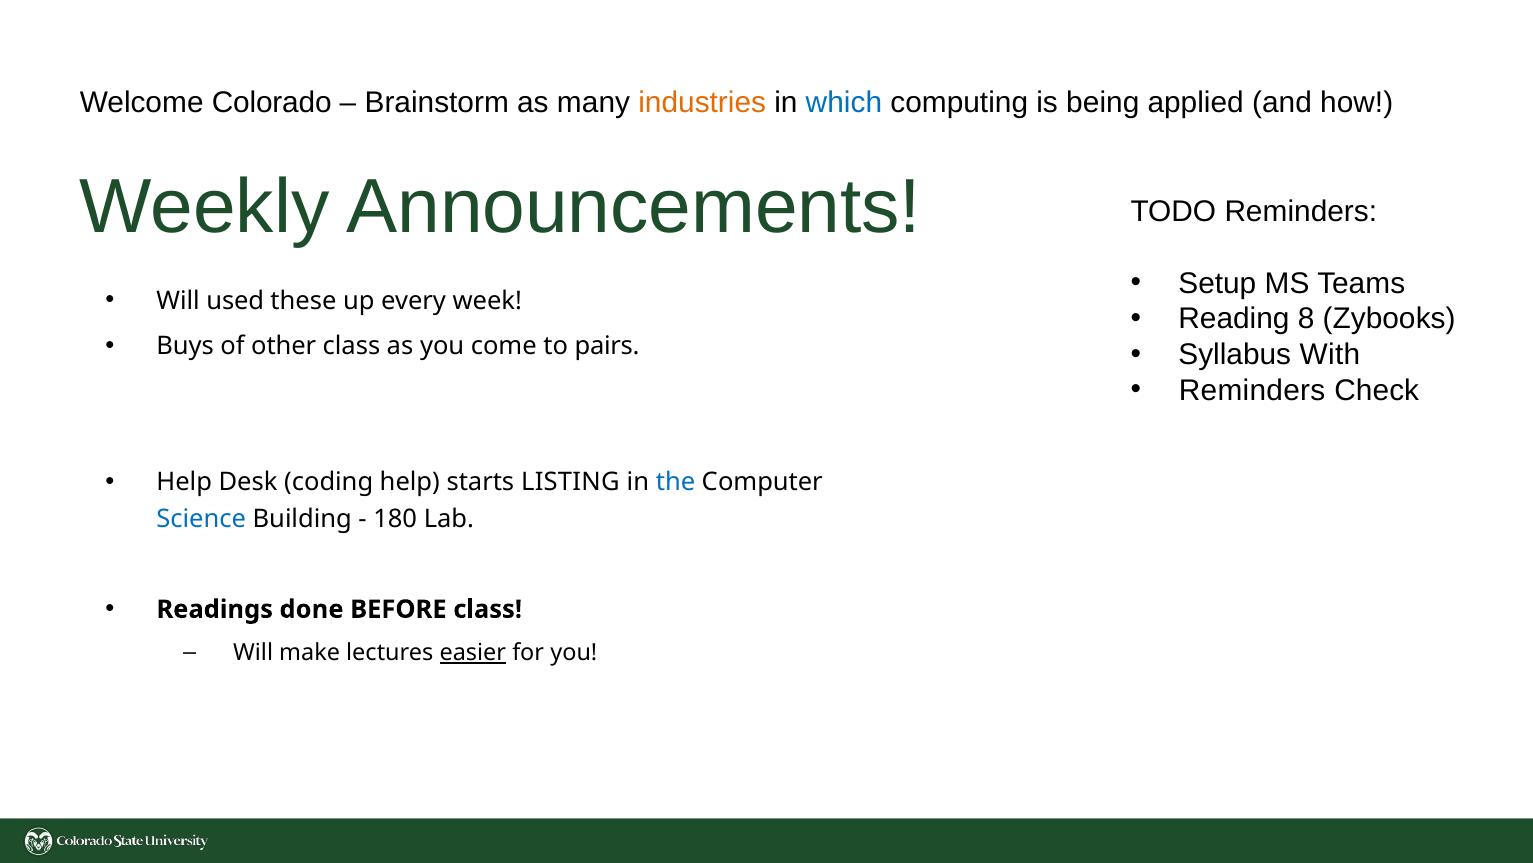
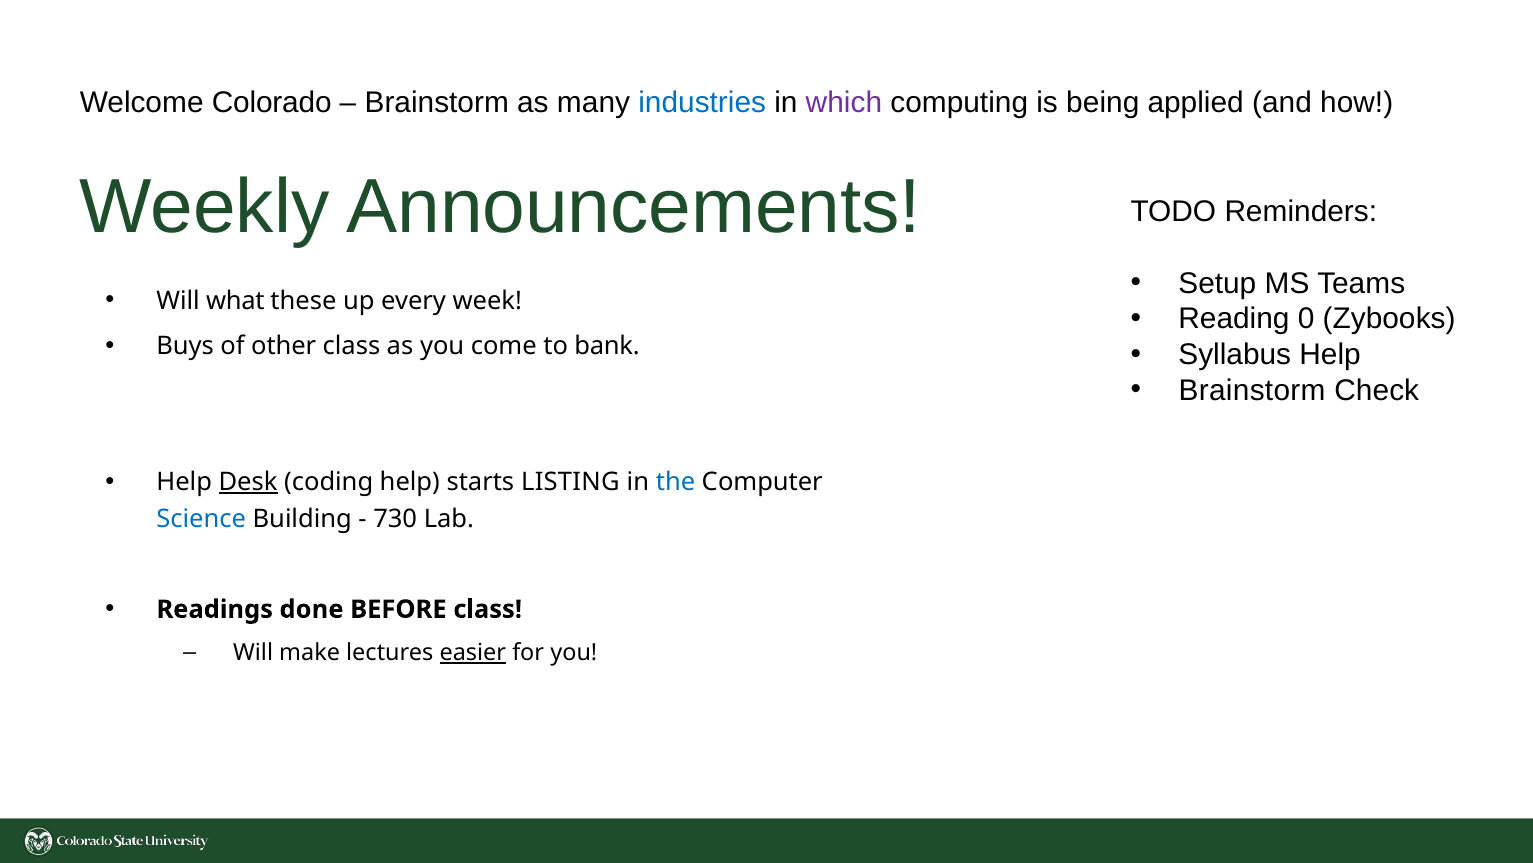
industries colour: orange -> blue
which colour: blue -> purple
used: used -> what
8: 8 -> 0
pairs: pairs -> bank
Syllabus With: With -> Help
Reminders at (1252, 390): Reminders -> Brainstorm
Desk underline: none -> present
180: 180 -> 730
